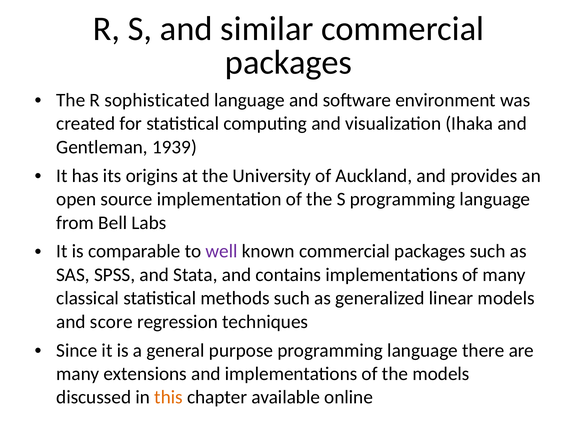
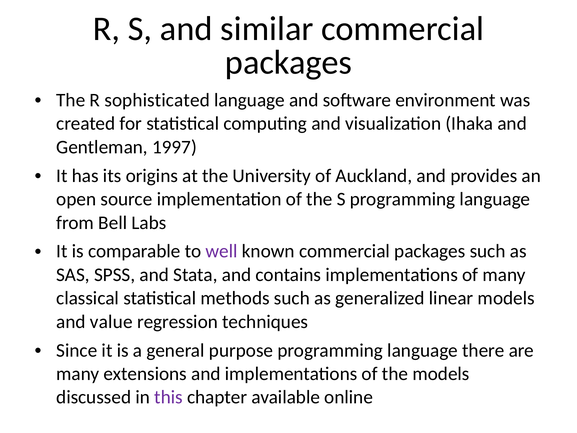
1939: 1939 -> 1997
score: score -> value
this colour: orange -> purple
